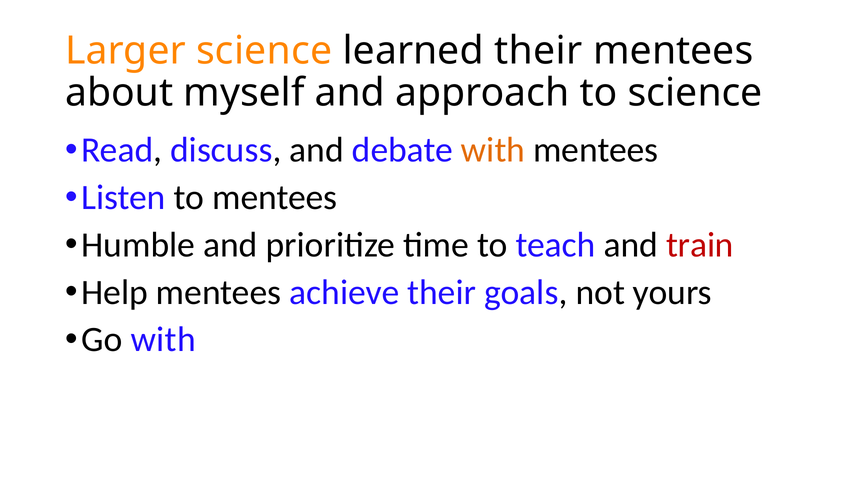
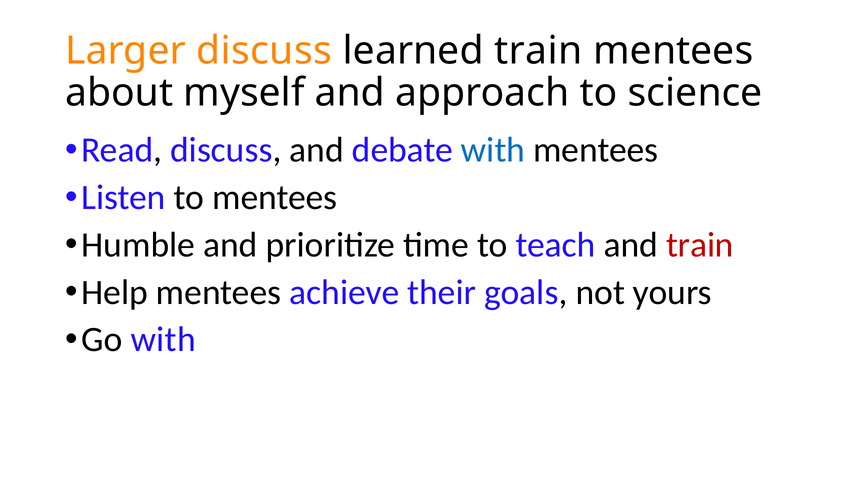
Larger science: science -> discuss
learned their: their -> train
with at (493, 150) colour: orange -> blue
